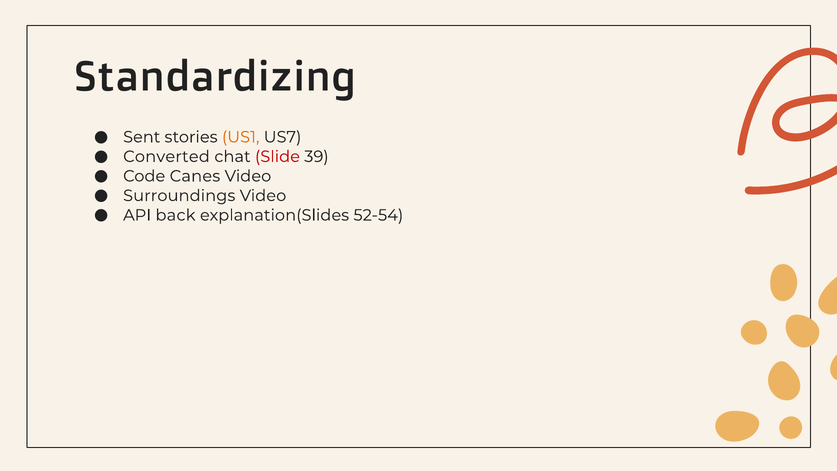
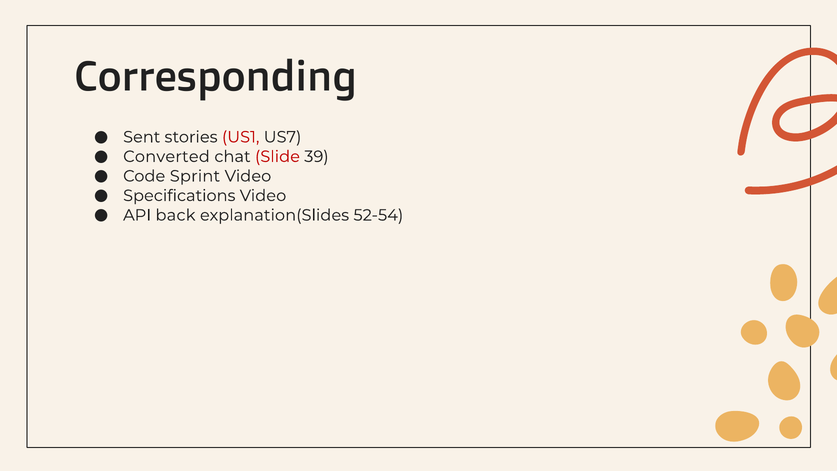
Standardizing: Standardizing -> Corresponding
US1 colour: orange -> red
Canes: Canes -> Sprint
Surroundings: Surroundings -> Specifications
